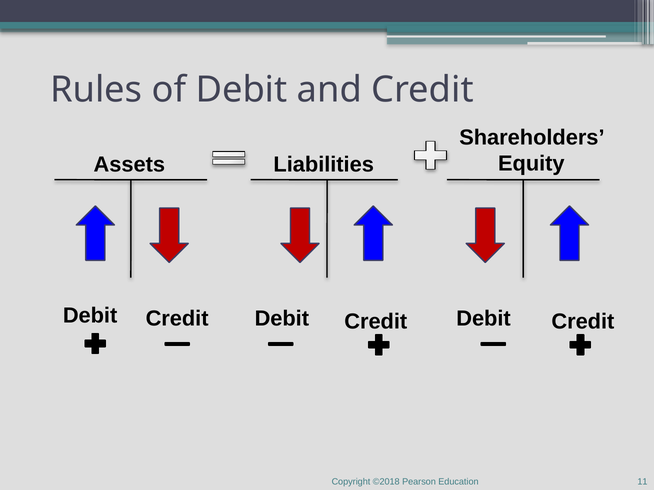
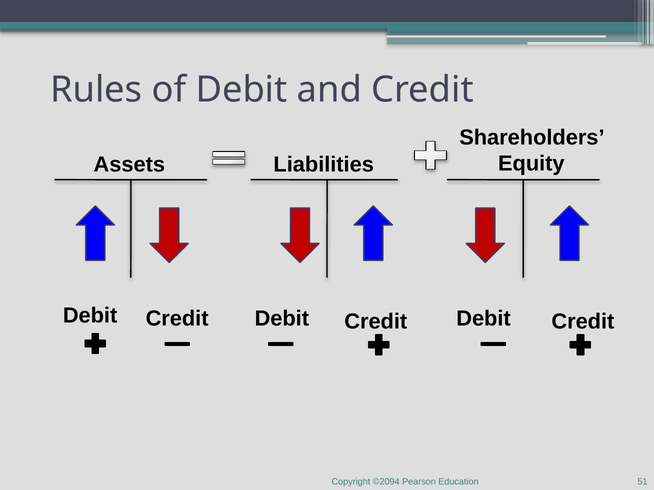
©2018: ©2018 -> ©2094
11: 11 -> 51
